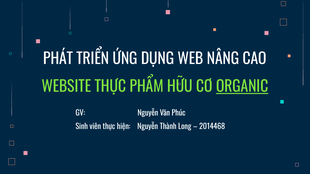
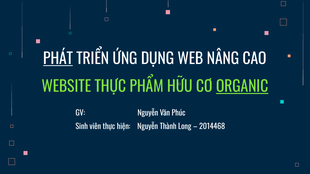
PHÁT underline: none -> present
